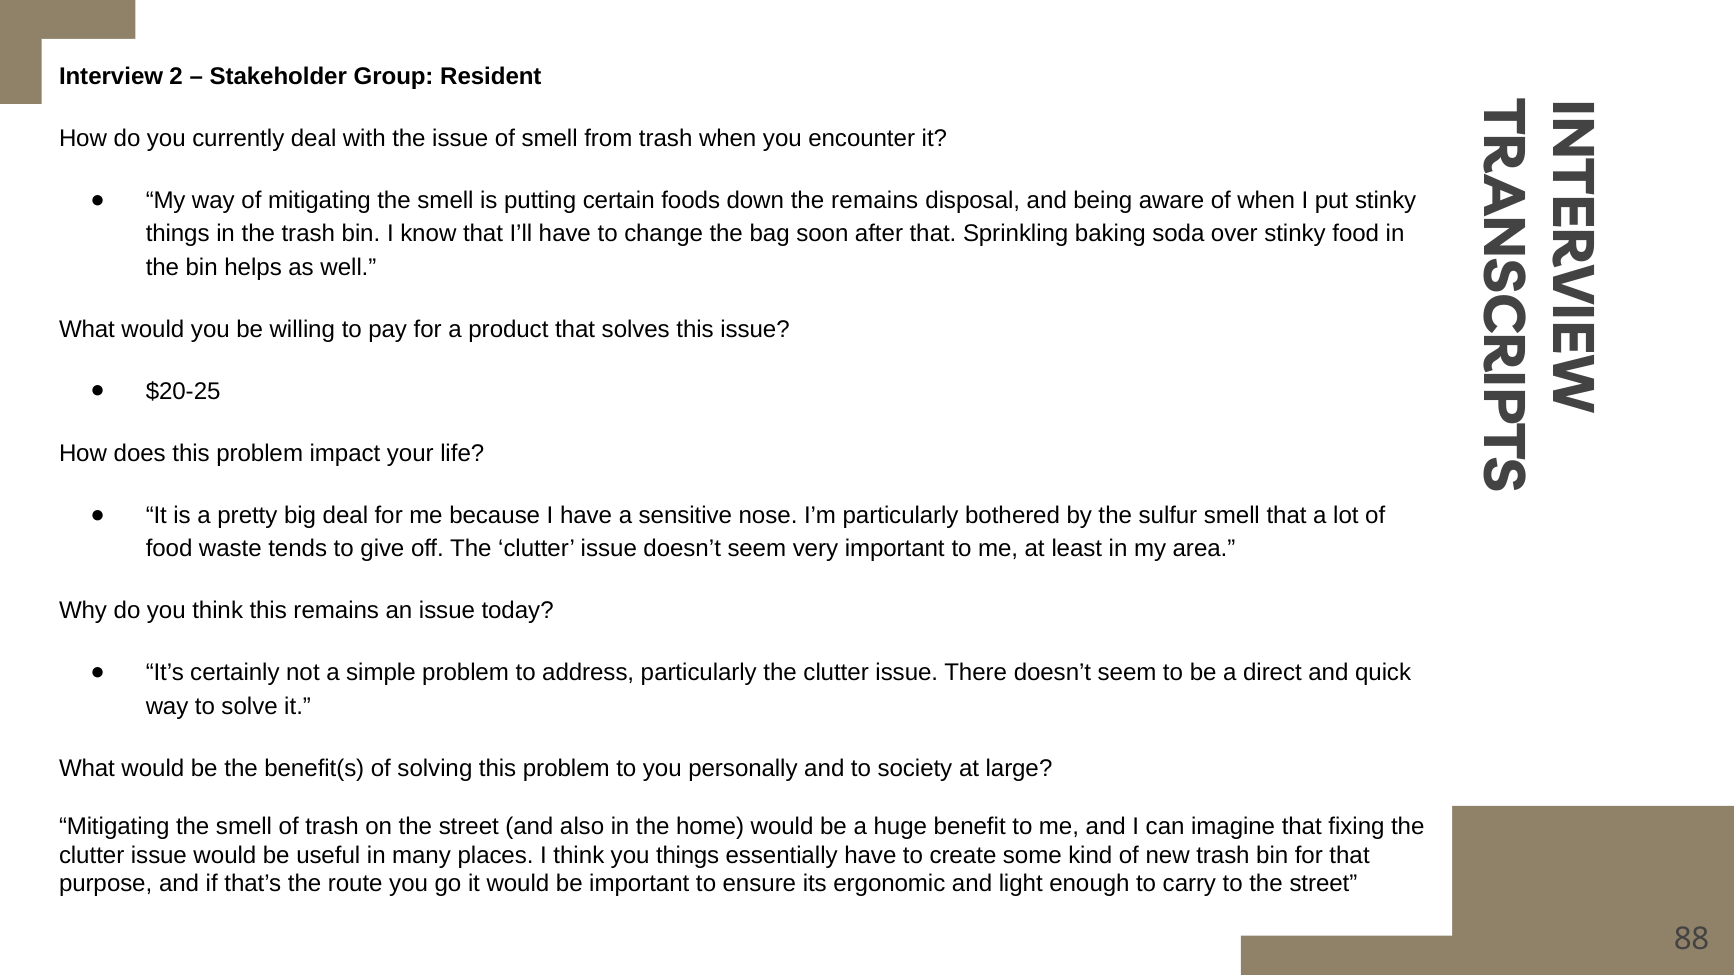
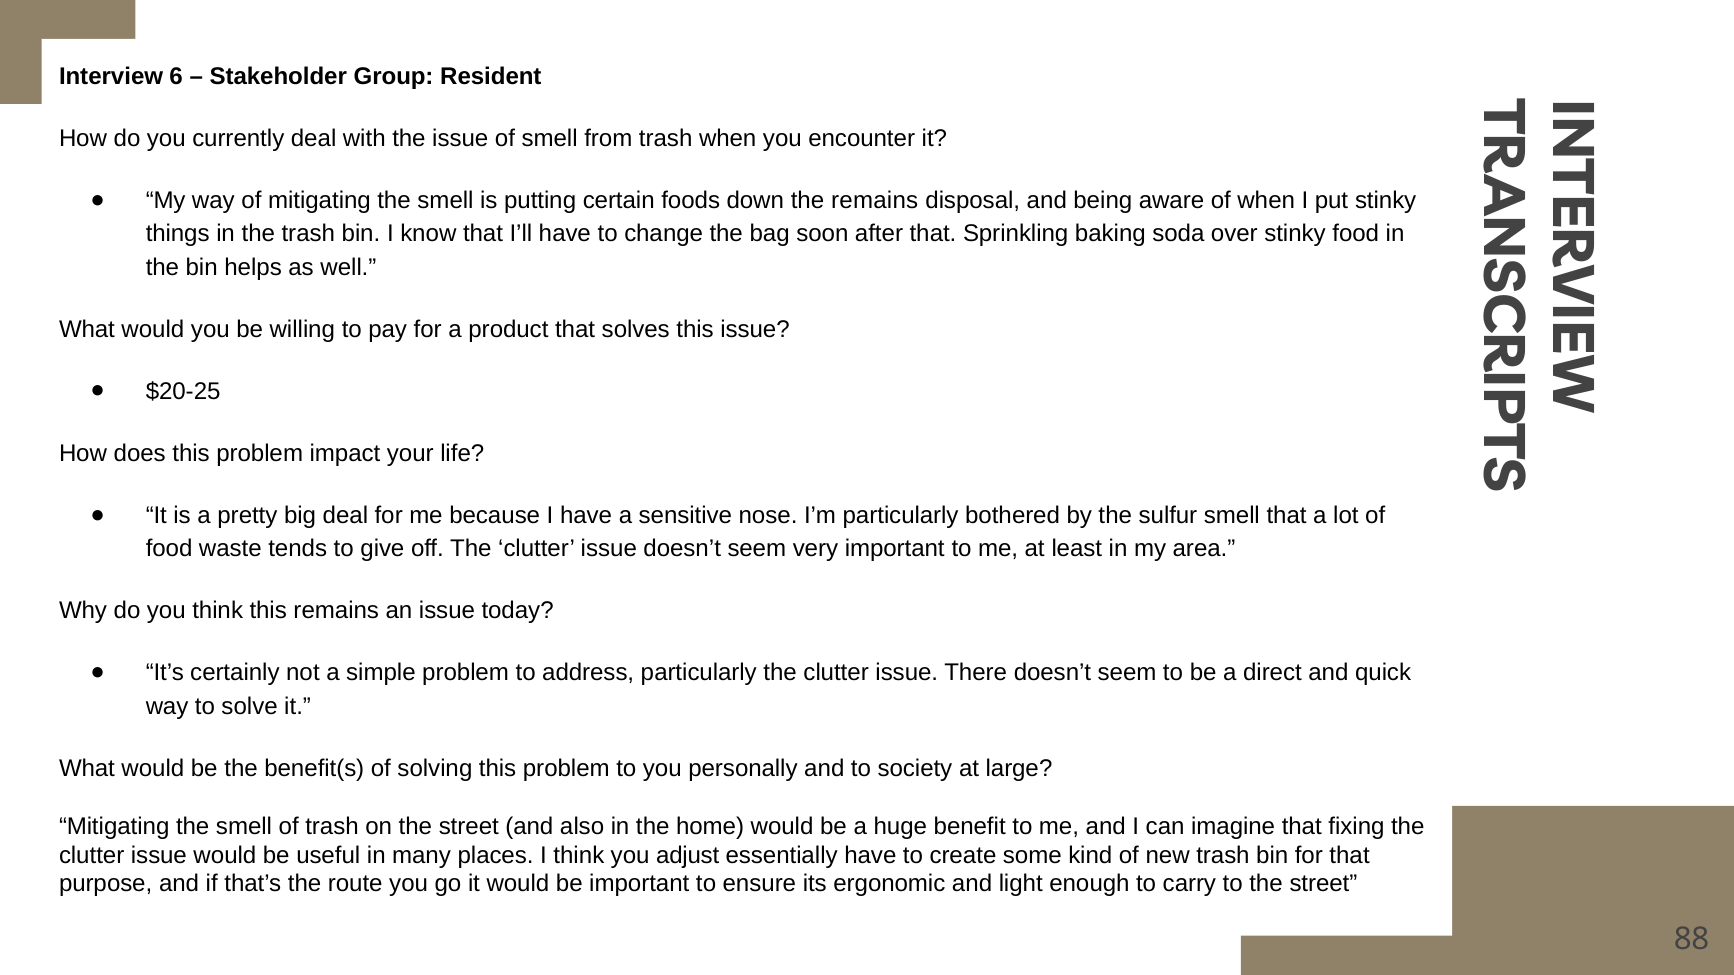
2: 2 -> 6
you things: things -> adjust
